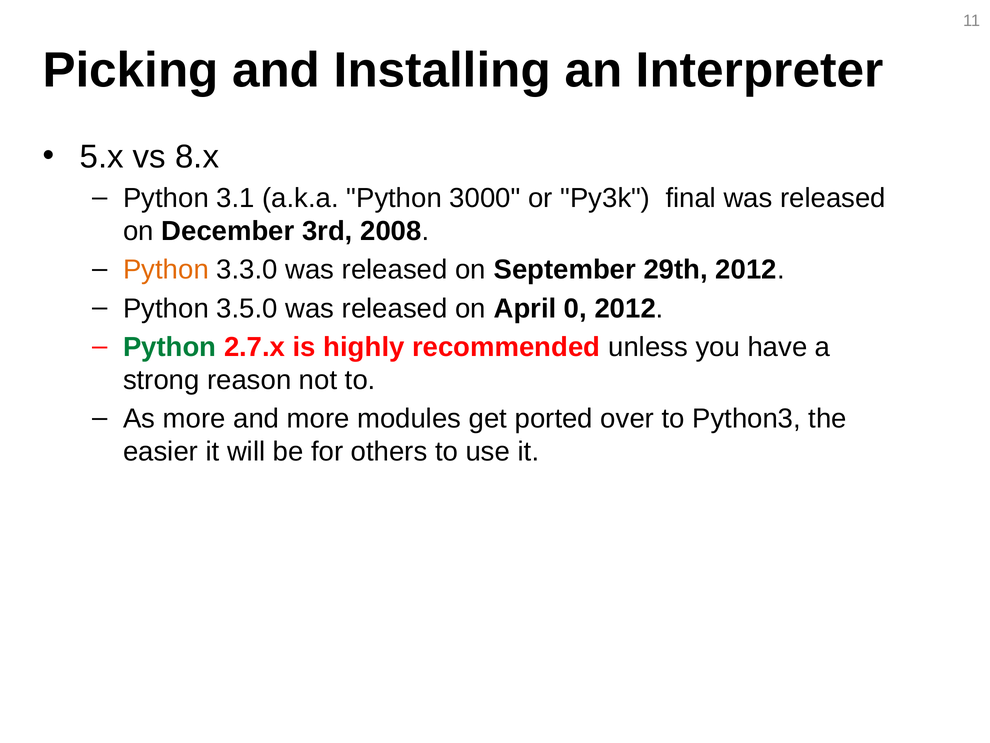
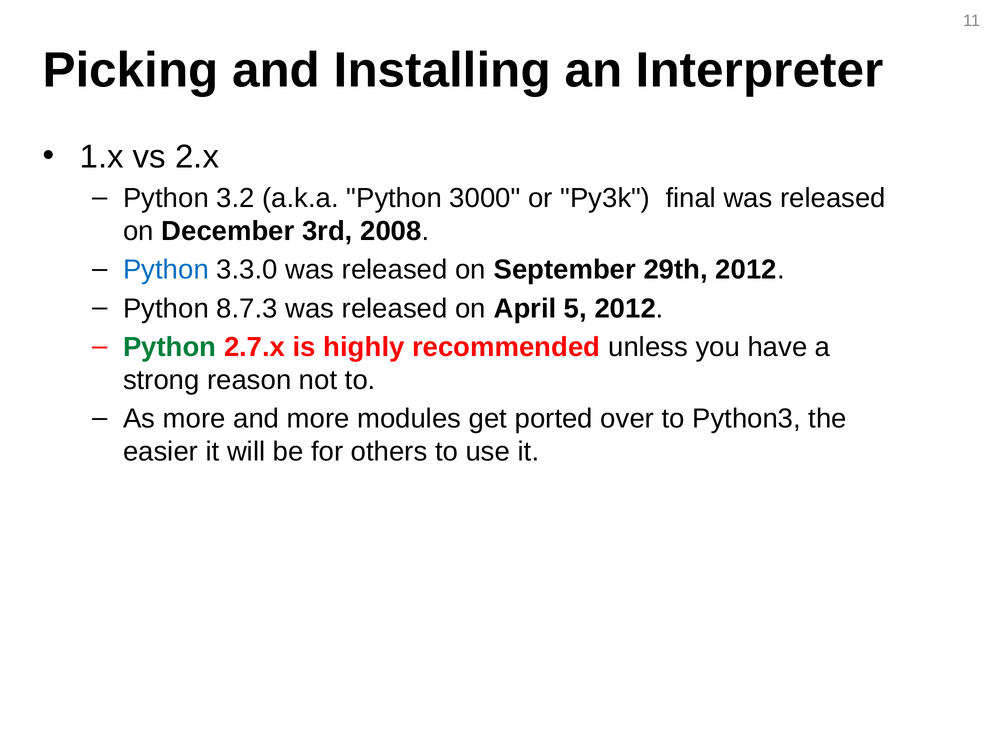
5.x: 5.x -> 1.x
8.x: 8.x -> 2.x
3.1: 3.1 -> 3.2
Python at (166, 270) colour: orange -> blue
3.5.0: 3.5.0 -> 8.7.3
0: 0 -> 5
